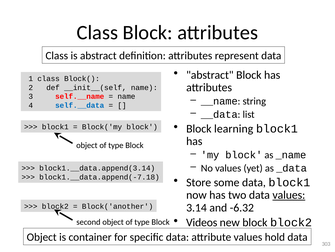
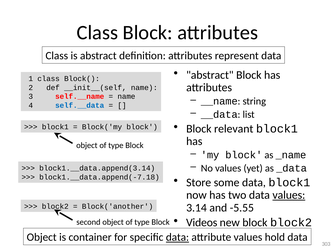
learning: learning -> relevant
-6.32: -6.32 -> -5.55
data at (177, 237) underline: none -> present
